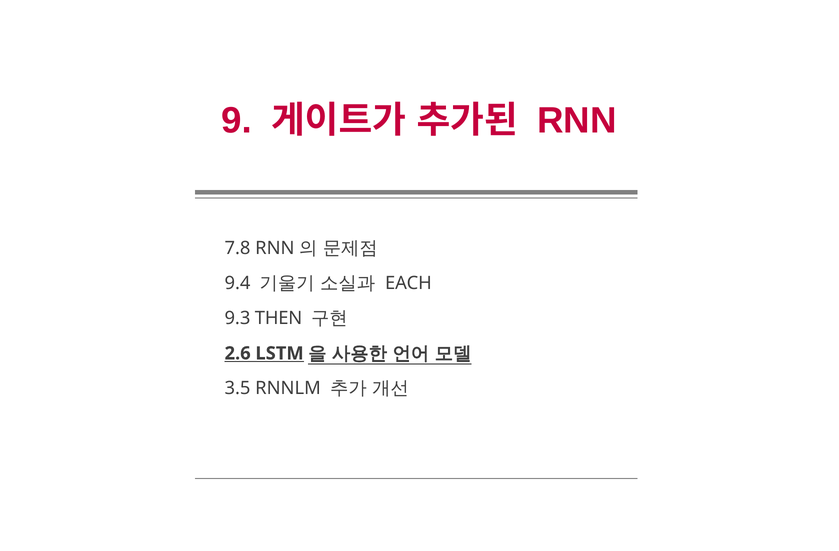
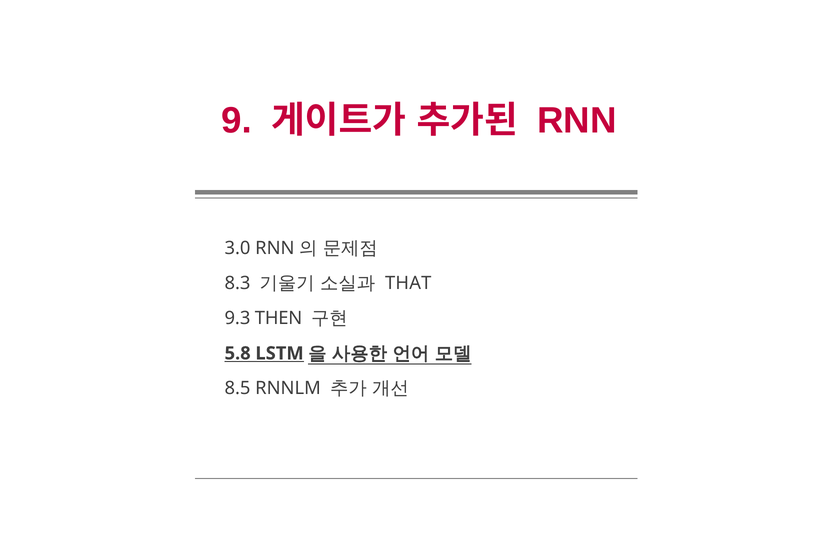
7.8: 7.8 -> 3.0
9.4: 9.4 -> 8.3
EACH: EACH -> THAT
2.6: 2.6 -> 5.8
3.5: 3.5 -> 8.5
